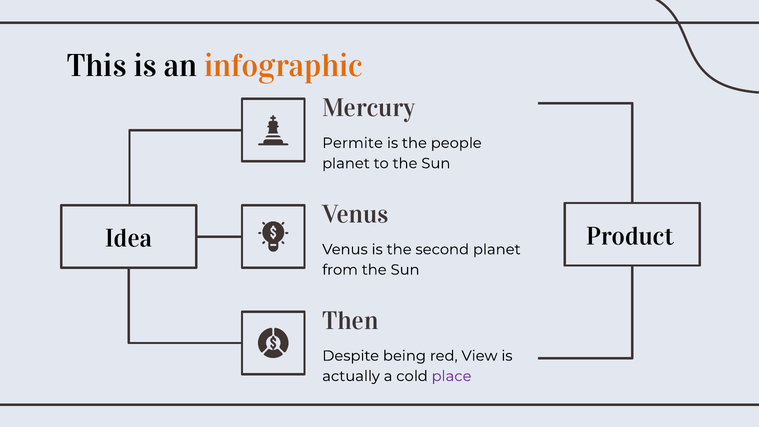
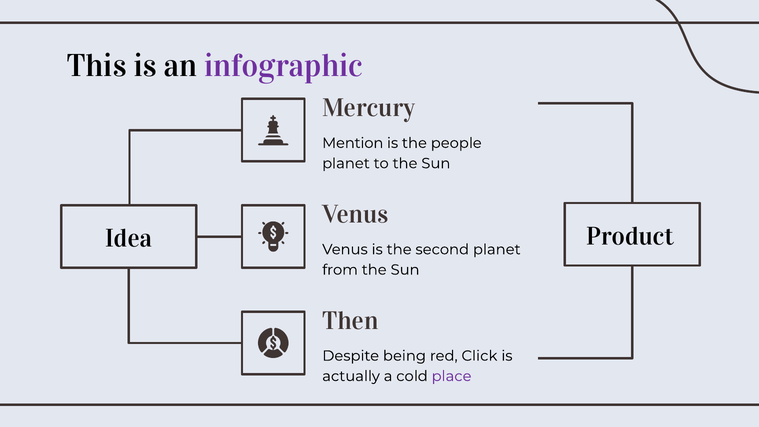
infographic colour: orange -> purple
Permite: Permite -> Mention
View: View -> Click
